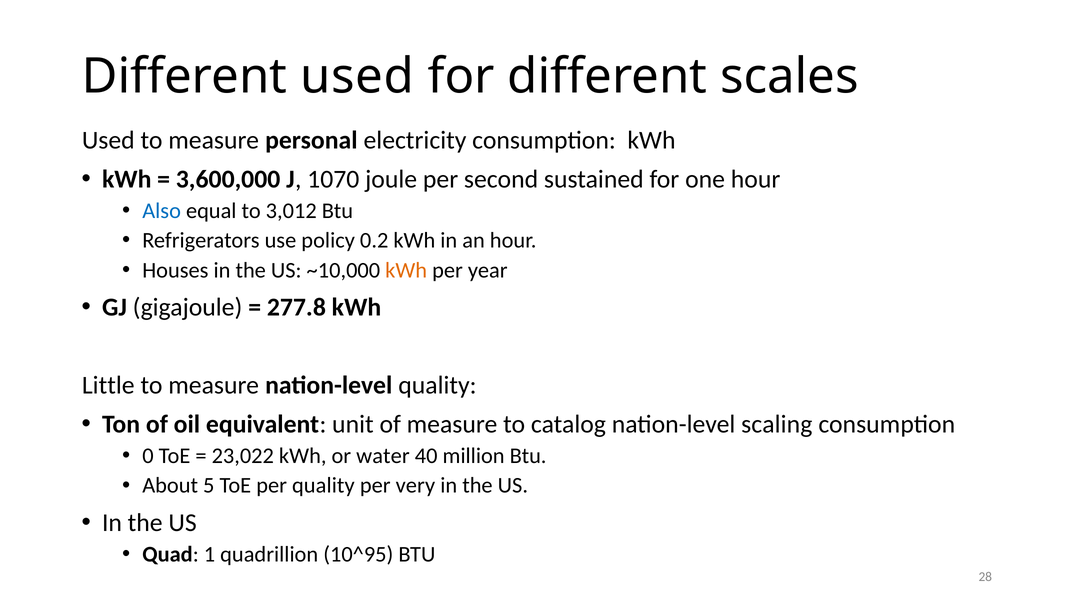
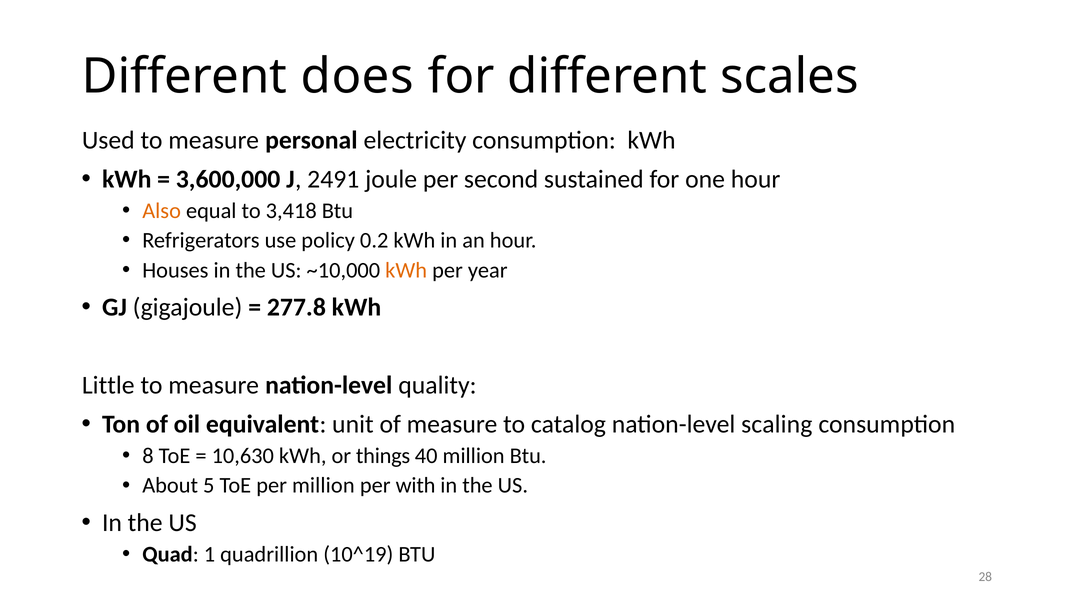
Different used: used -> does
1070: 1070 -> 2491
Also colour: blue -> orange
3,012: 3,012 -> 3,418
0: 0 -> 8
23,022: 23,022 -> 10,630
water: water -> things
per quality: quality -> million
very: very -> with
10^95: 10^95 -> 10^19
